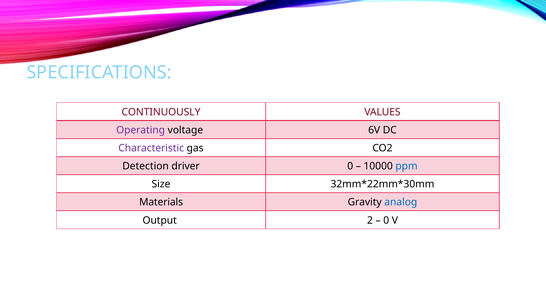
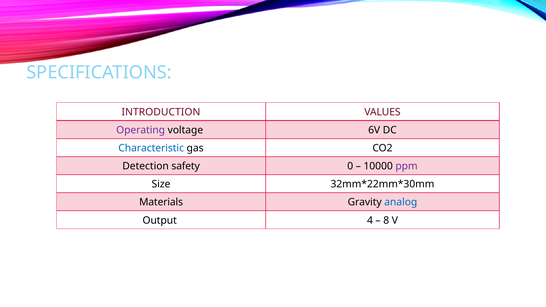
CONTINUOUSLY: CONTINUOUSLY -> INTRODUCTION
Characteristic colour: purple -> blue
driver: driver -> safety
ppm colour: blue -> purple
2: 2 -> 4
0 at (386, 220): 0 -> 8
